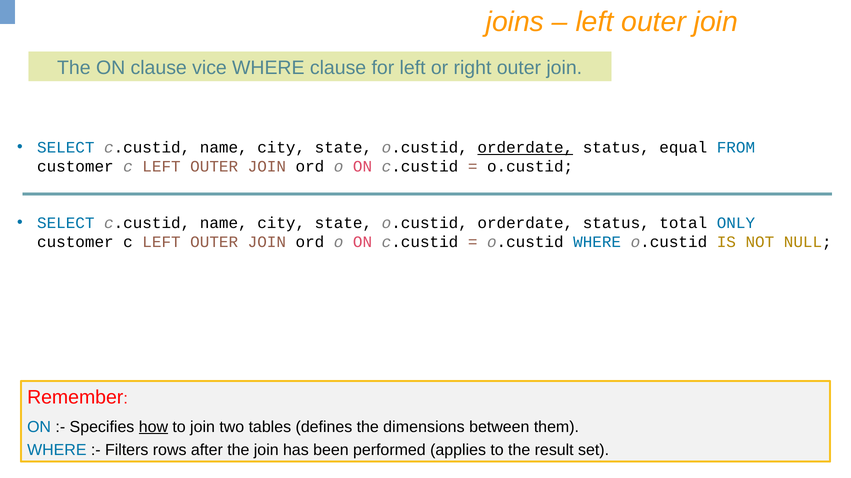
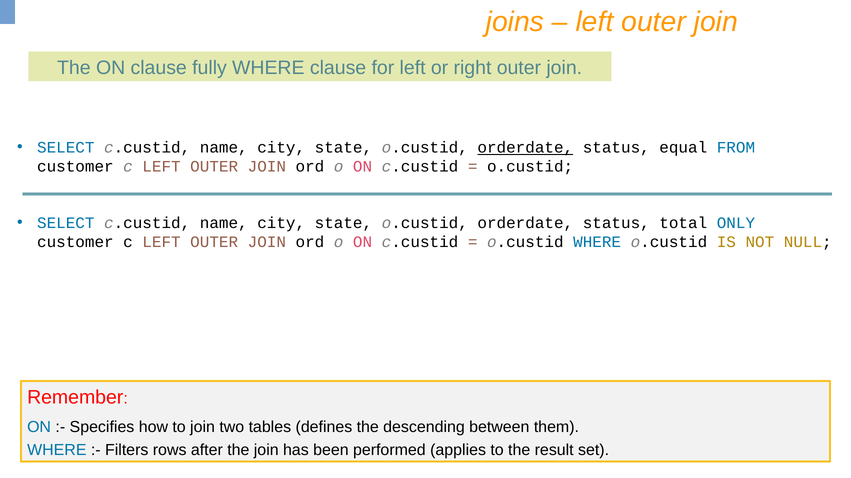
vice: vice -> fully
how underline: present -> none
dimensions: dimensions -> descending
